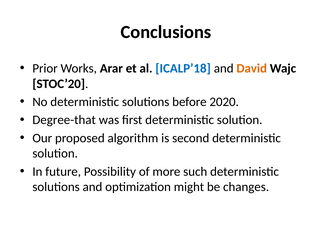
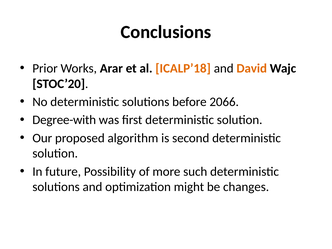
ICALP’18 colour: blue -> orange
2020: 2020 -> 2066
Degree-that: Degree-that -> Degree-with
